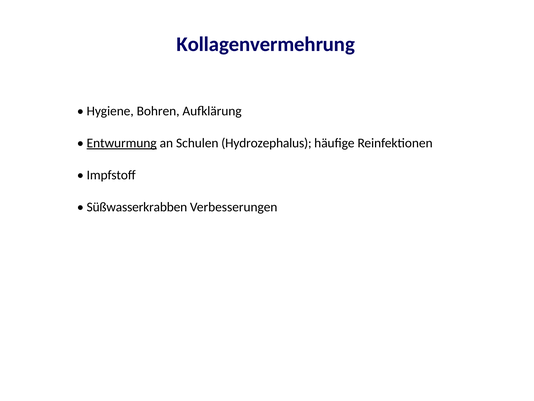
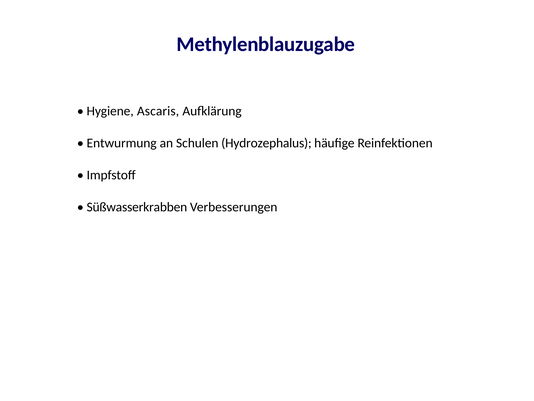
Kollagenvermehrung: Kollagenvermehrung -> Methylenblauzugabe
Bohren: Bohren -> Ascaris
Entwurmung underline: present -> none
